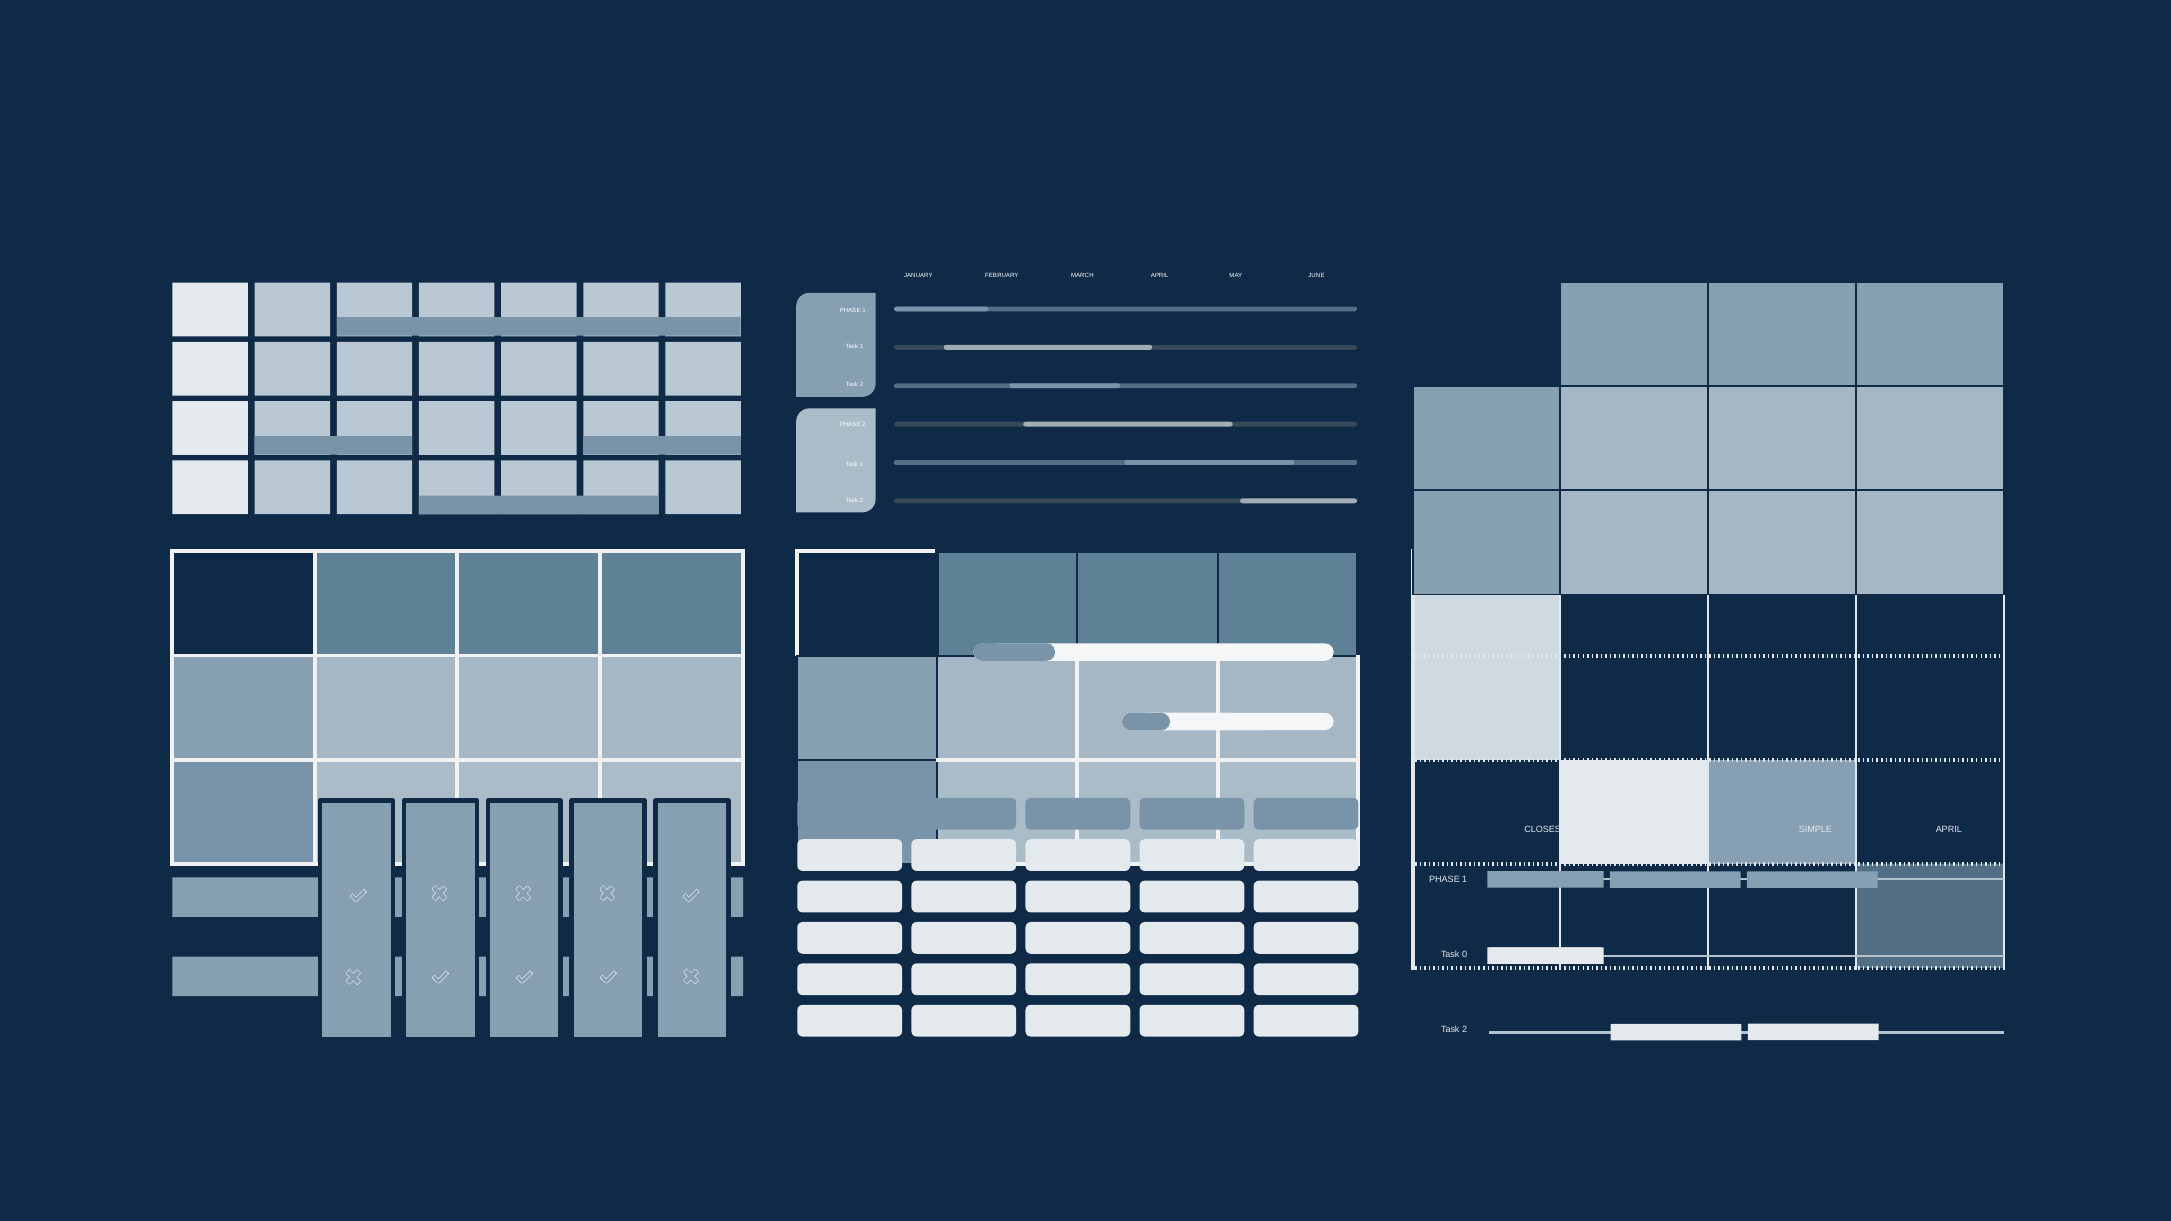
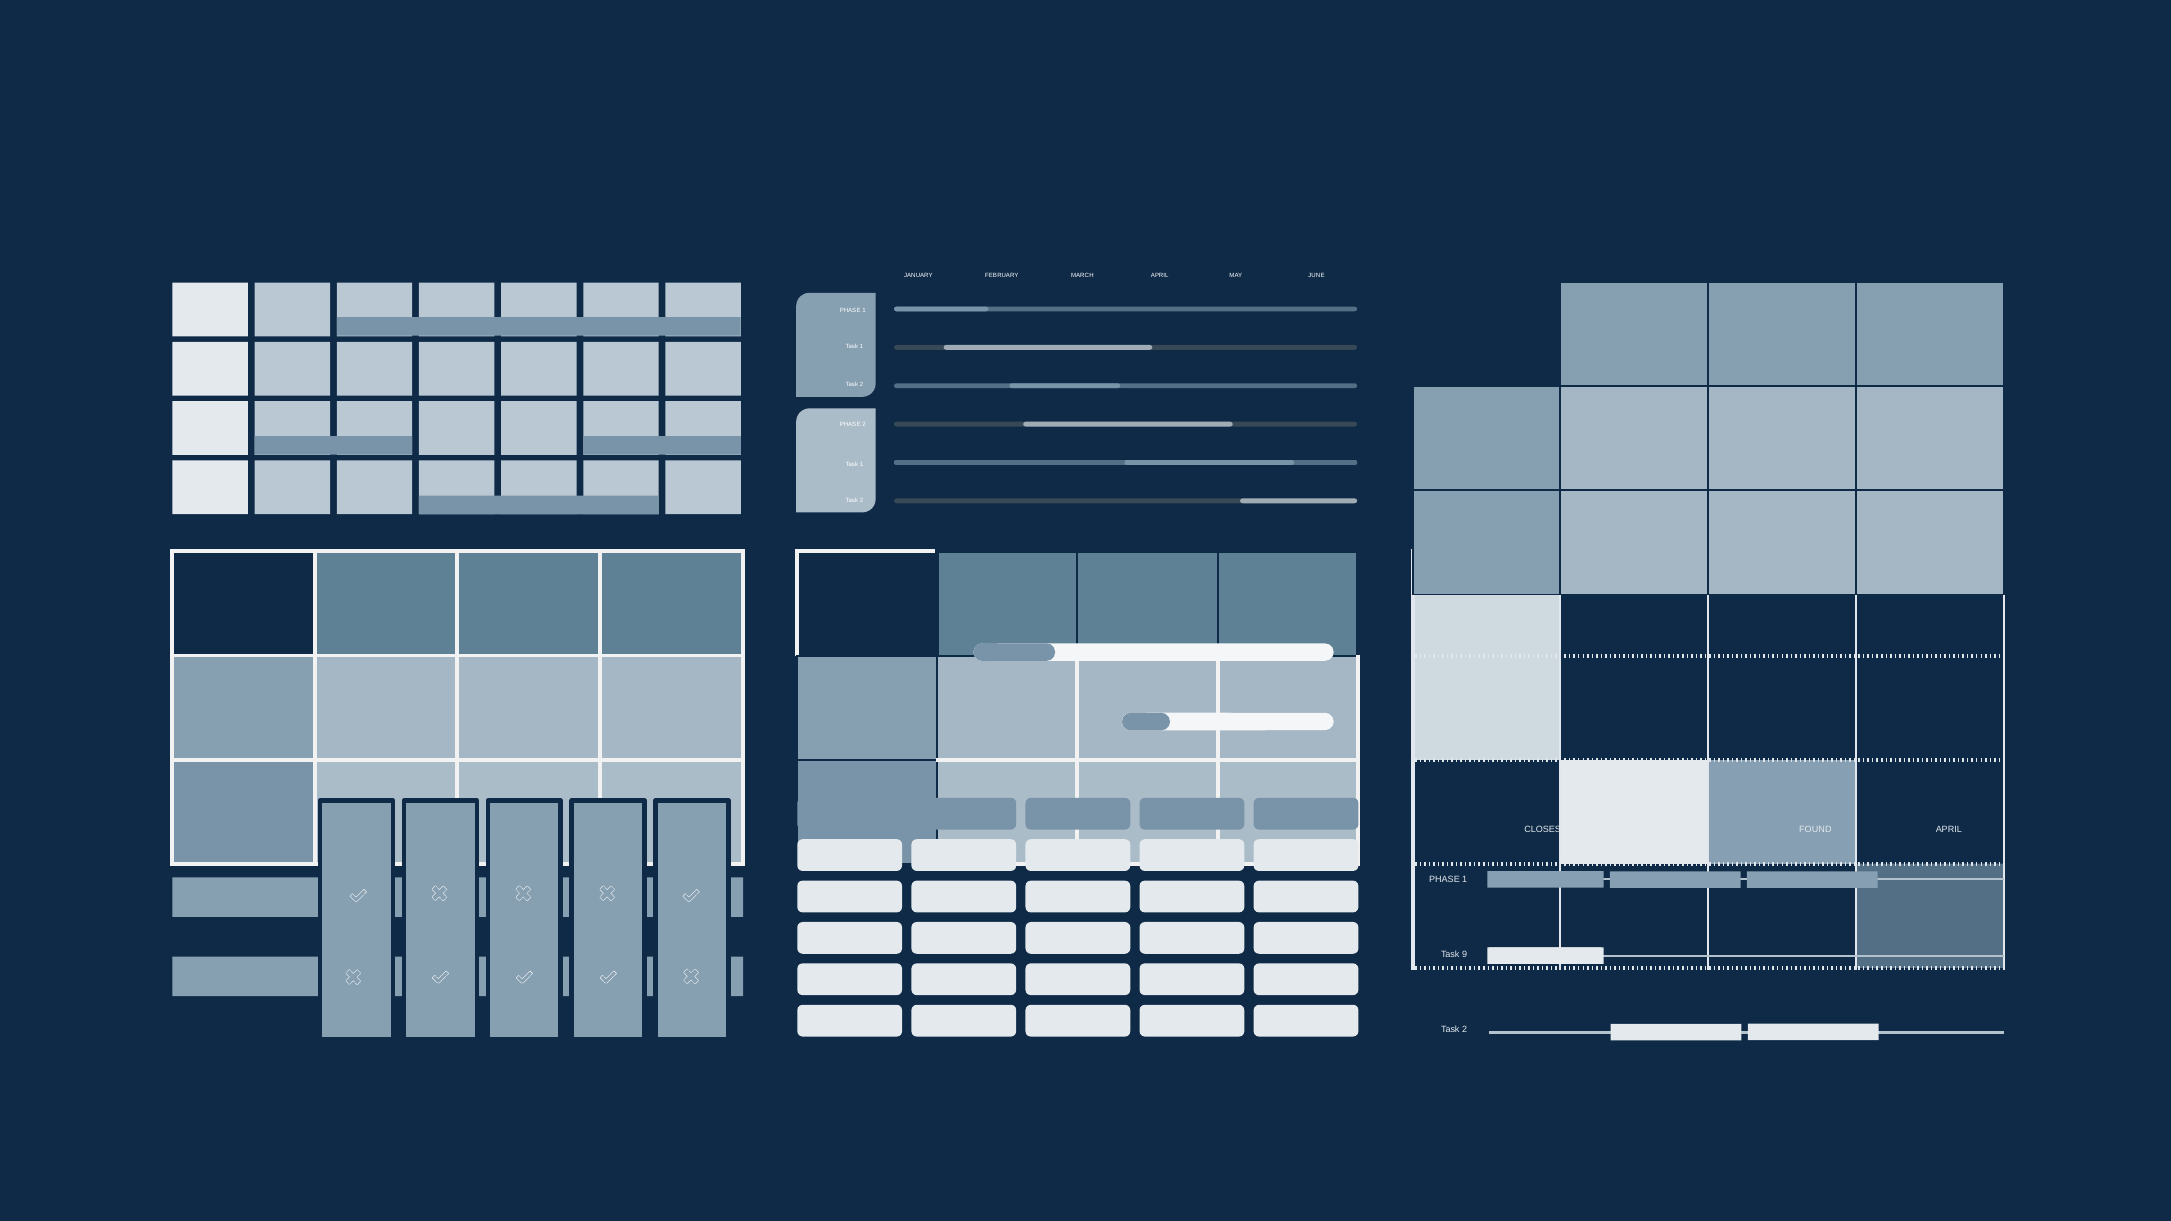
SIMPLE: SIMPLE -> FOUND
0: 0 -> 9
